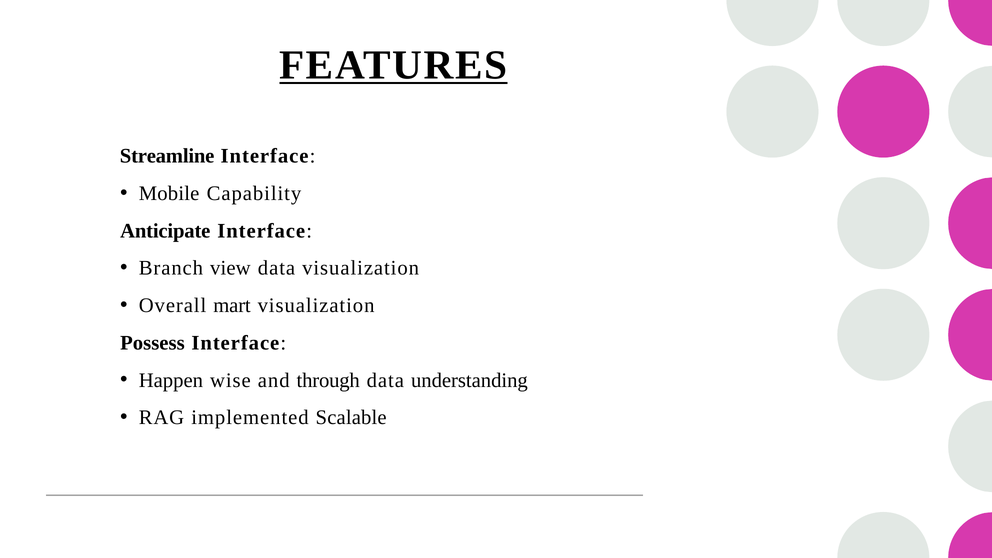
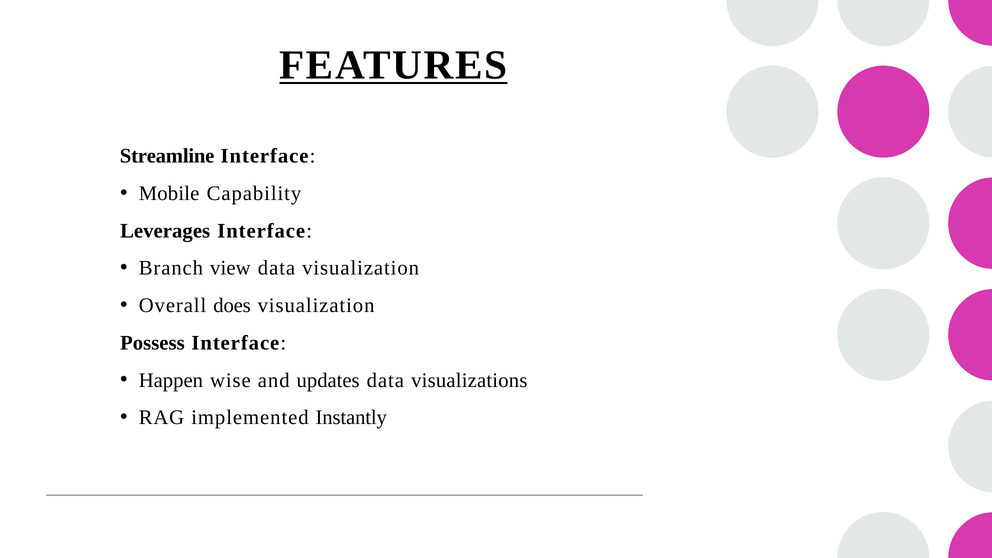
Anticipate: Anticipate -> Leverages
mart: mart -> does
through: through -> updates
understanding: understanding -> visualizations
Scalable: Scalable -> Instantly
